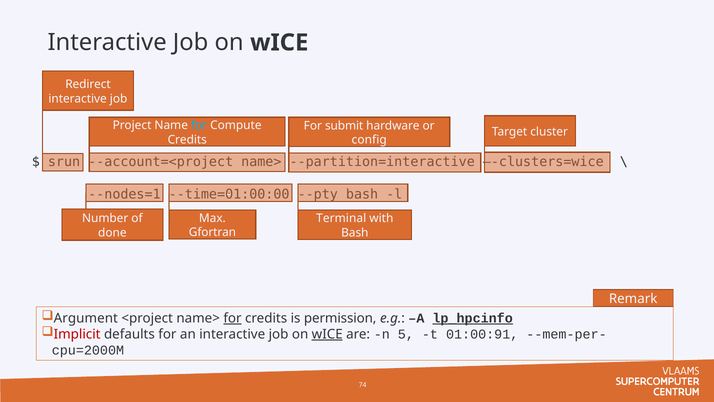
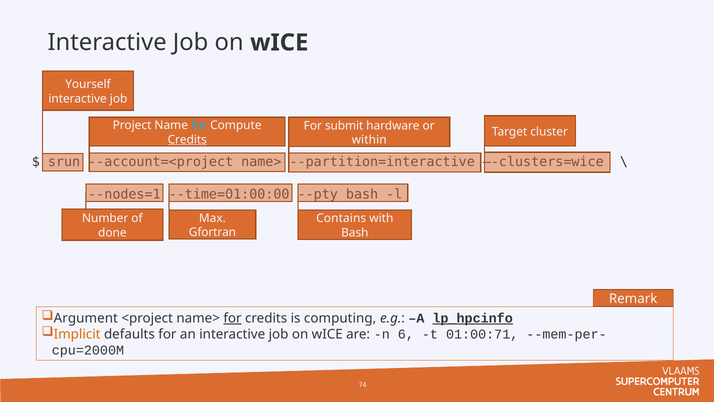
Redirect: Redirect -> Yourself
Credits at (187, 140) underline: none -> present
config: config -> within
Terminal: Terminal -> Contains
permission: permission -> computing
Implicit colour: red -> orange
wICE at (327, 334) underline: present -> none
5: 5 -> 6
01:00:91: 01:00:91 -> 01:00:71
